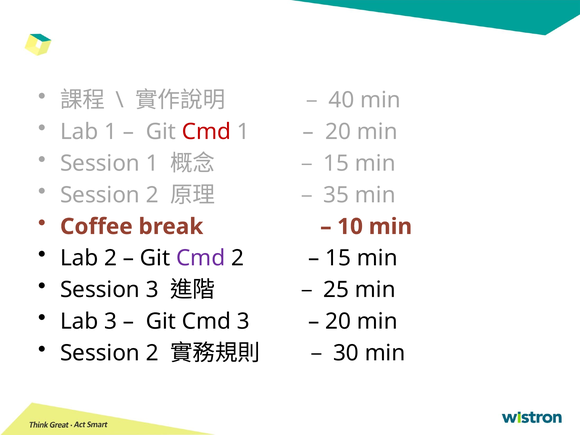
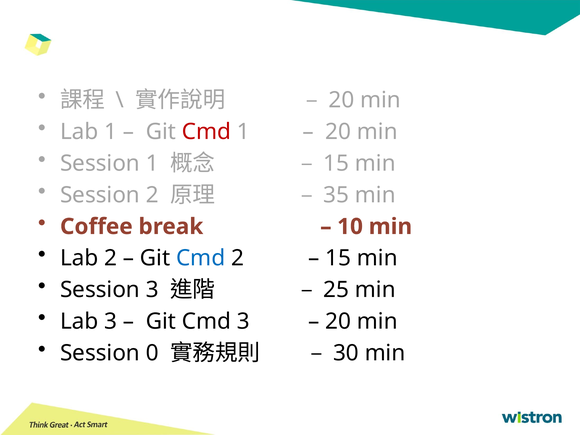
40 at (341, 100): 40 -> 20
Cmd at (201, 258) colour: purple -> blue
2 at (152, 353): 2 -> 0
